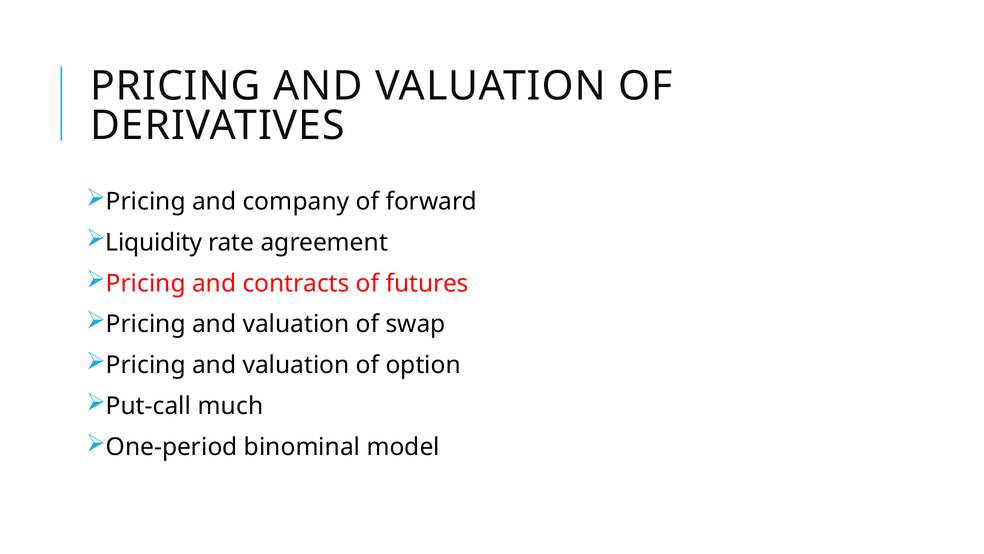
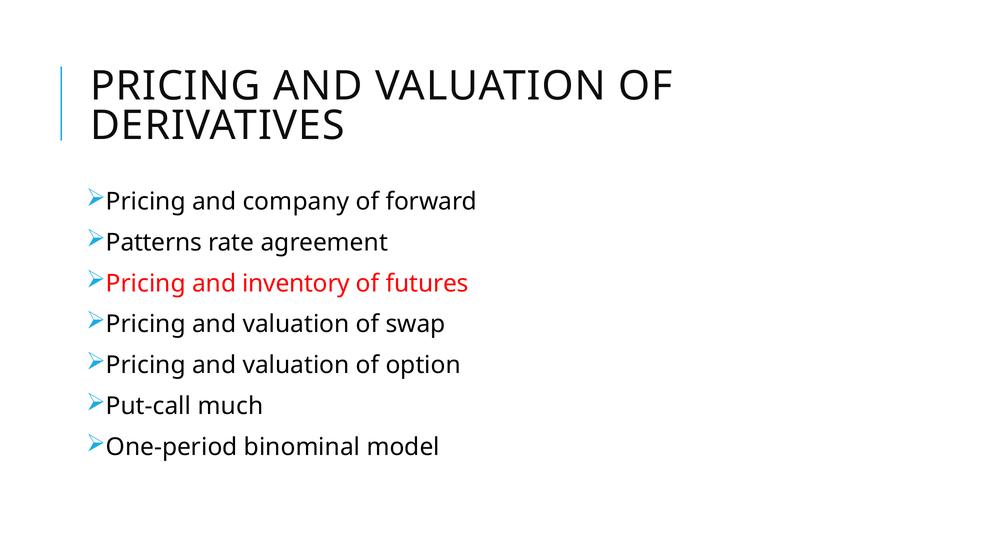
Liquidity: Liquidity -> Patterns
contracts: contracts -> inventory
